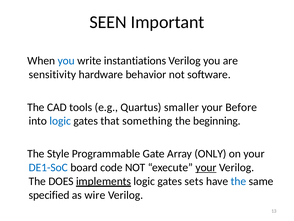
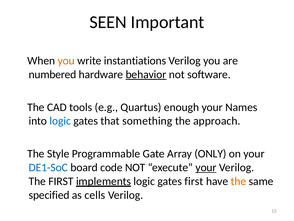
you at (66, 61) colour: blue -> orange
sensitivity: sensitivity -> numbered
behavior underline: none -> present
smaller: smaller -> enough
Before: Before -> Names
beginning: beginning -> approach
The DOES: DOES -> FIRST
gates sets: sets -> first
the at (238, 181) colour: blue -> orange
wire: wire -> cells
